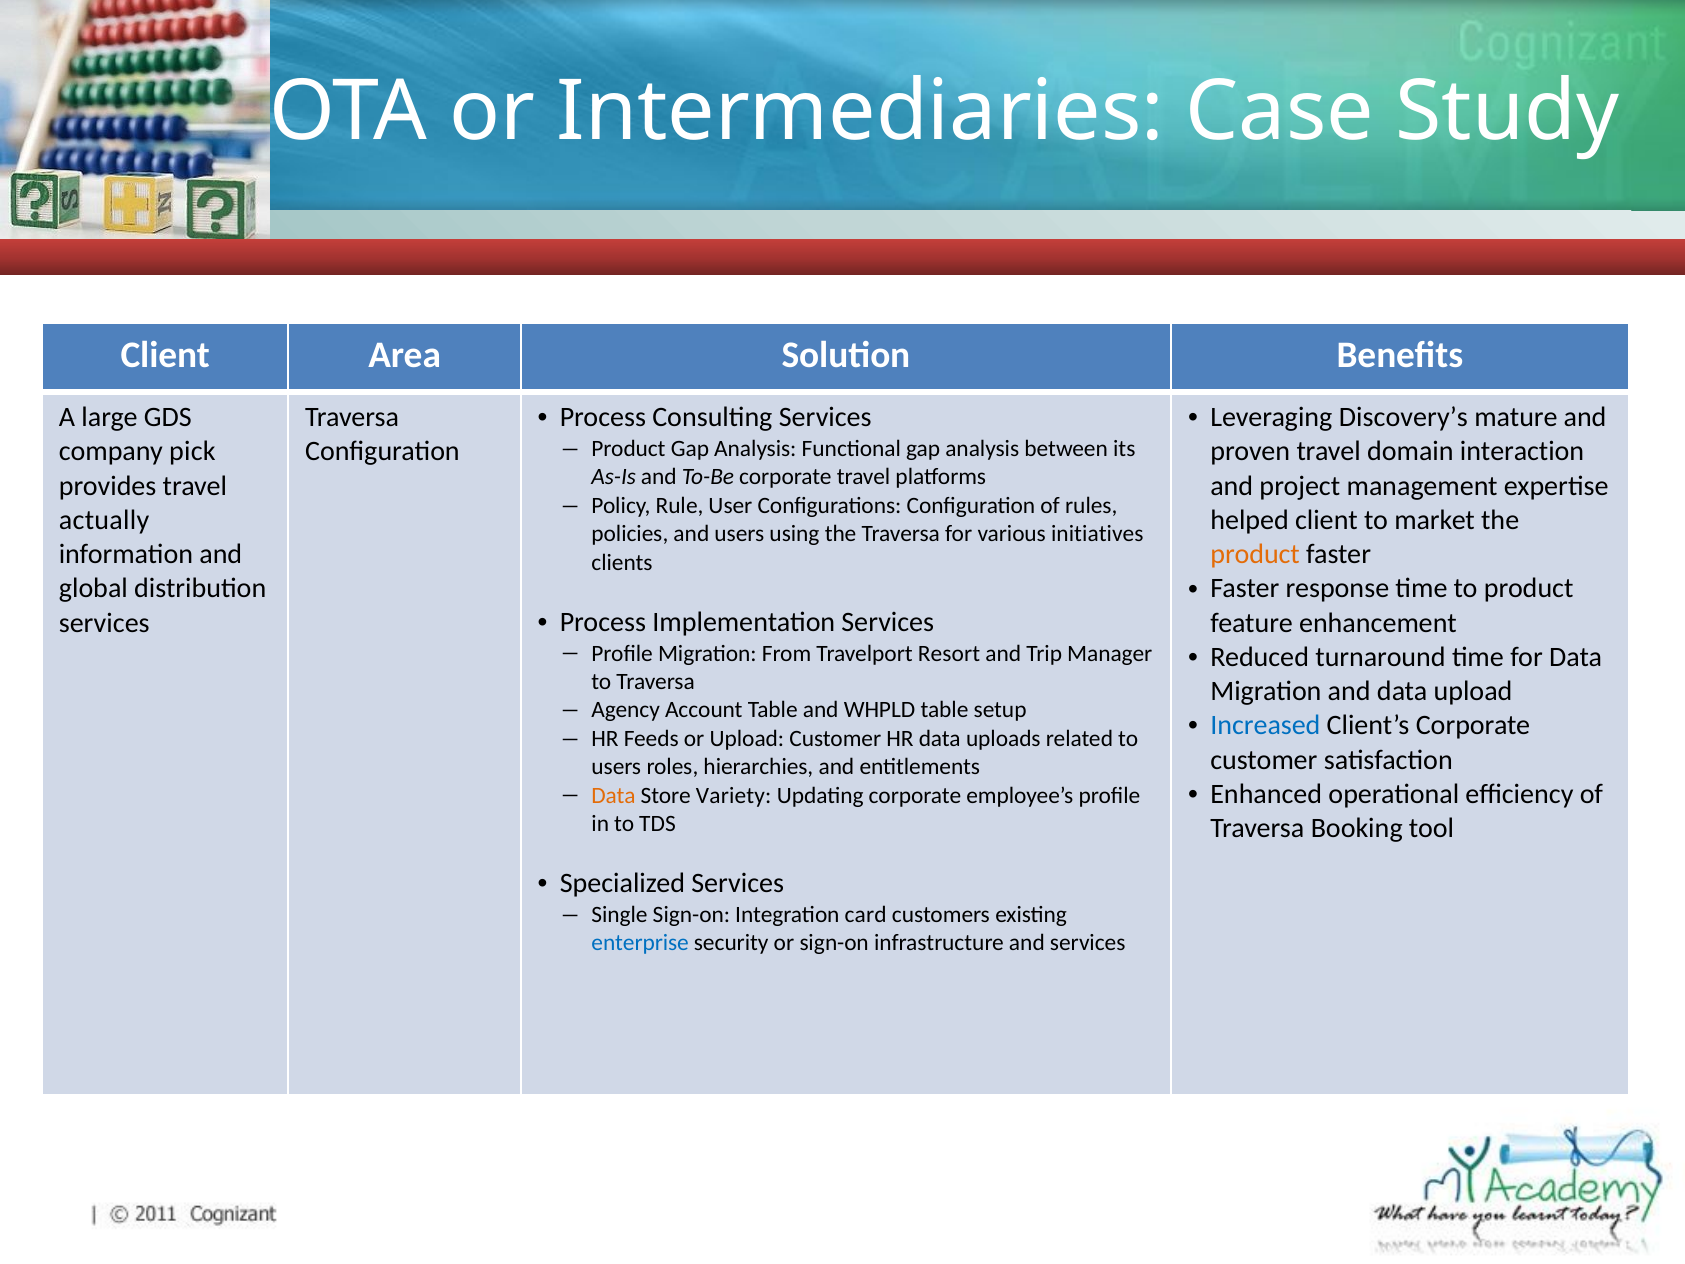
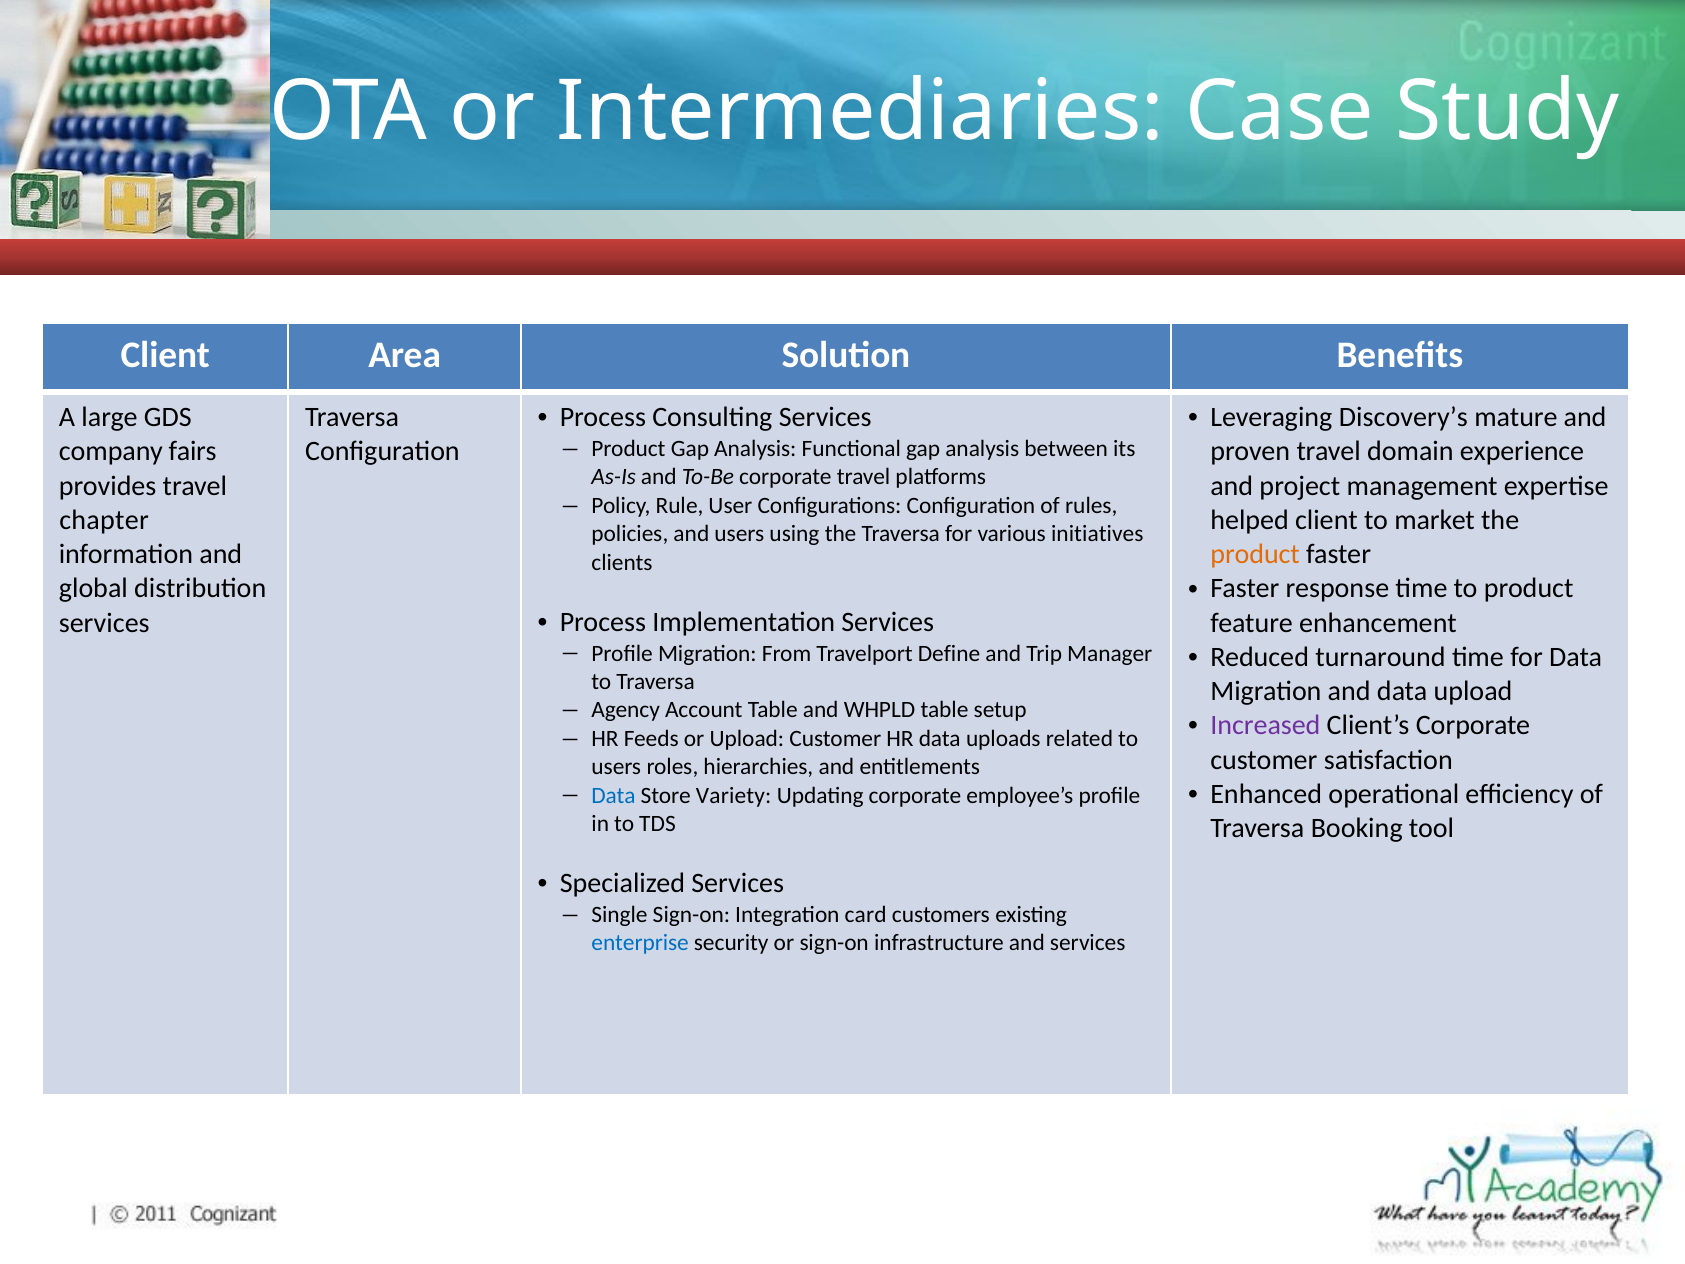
pick: pick -> fairs
interaction: interaction -> experience
actually: actually -> chapter
Resort: Resort -> Define
Increased colour: blue -> purple
Data at (613, 795) colour: orange -> blue
